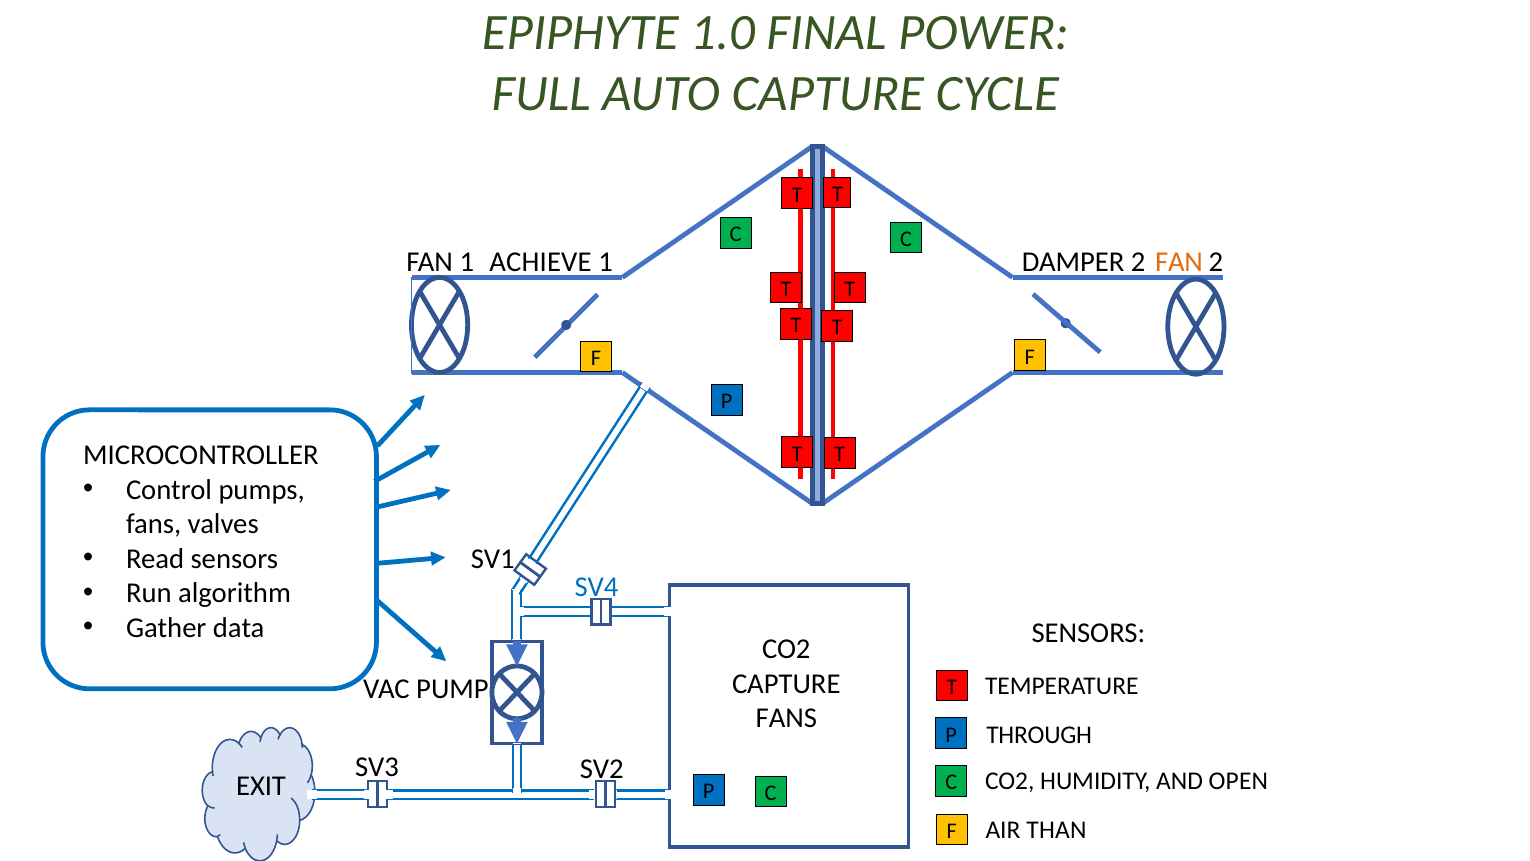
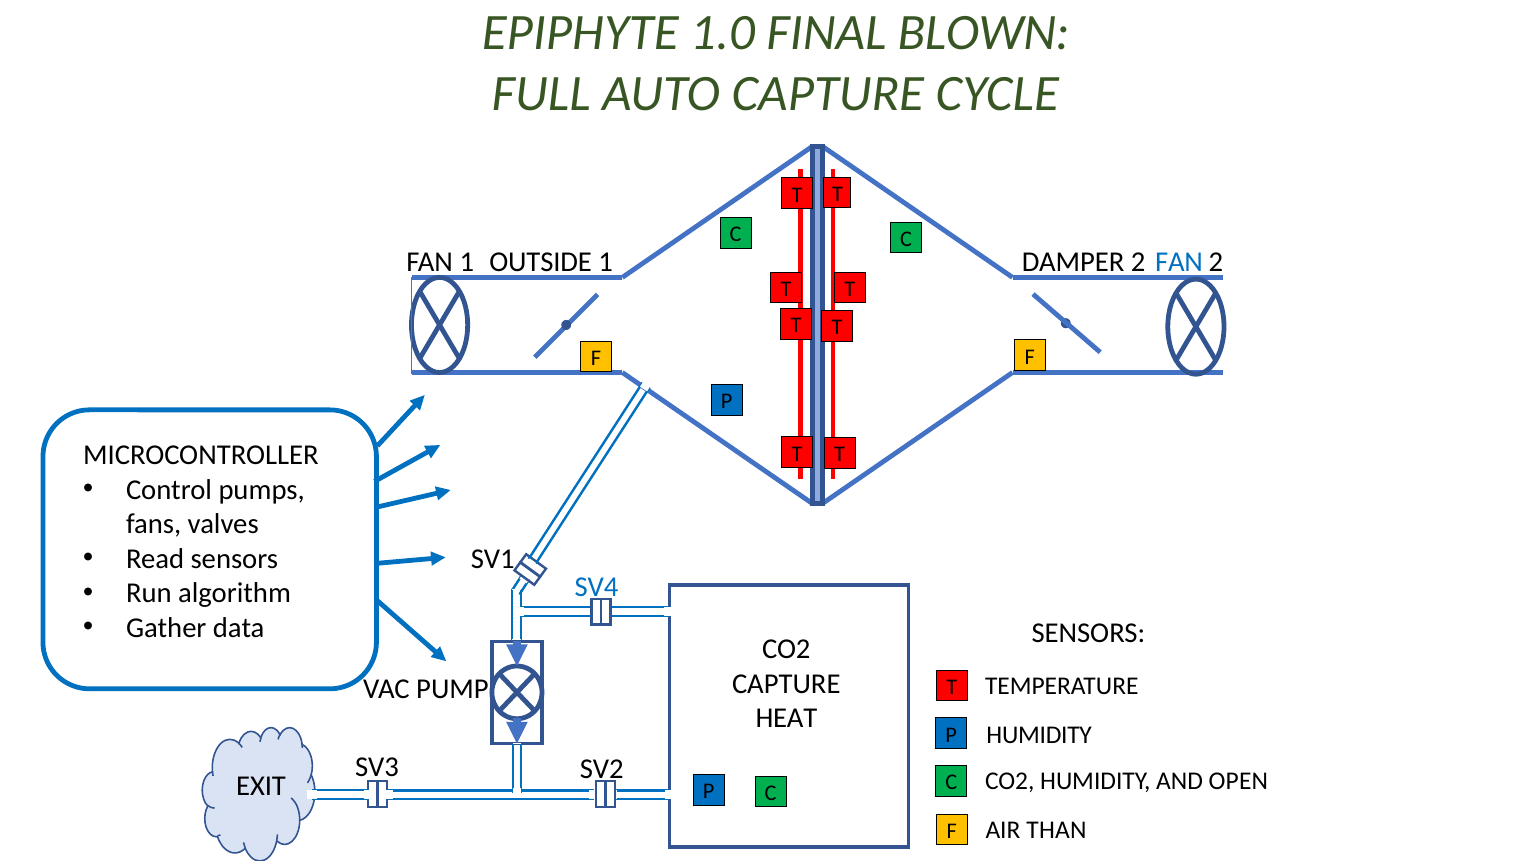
POWER: POWER -> BLOWN
ACHIEVE: ACHIEVE -> OUTSIDE
FAN at (1179, 262) colour: orange -> blue
FANS at (786, 718): FANS -> HEAT
THROUGH at (1039, 734): THROUGH -> HUMIDITY
